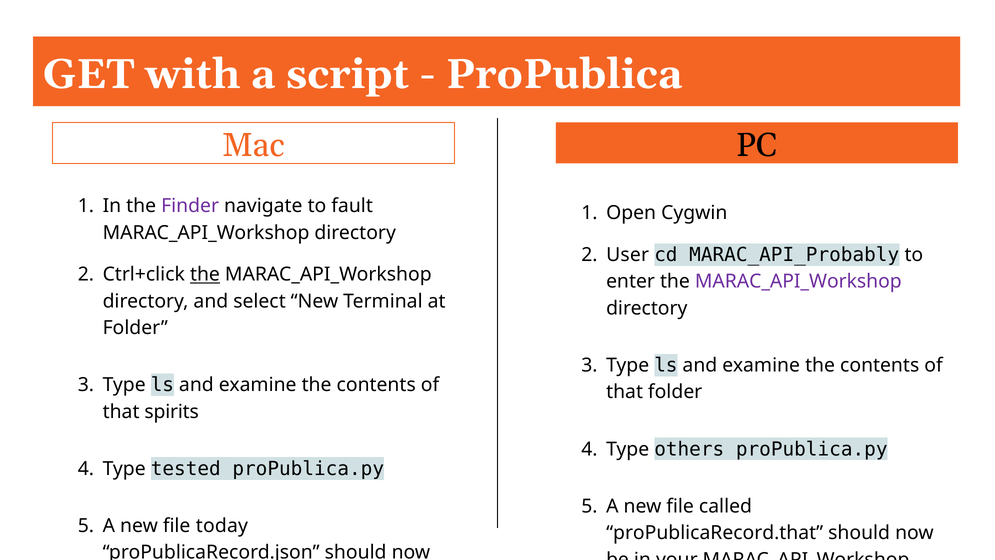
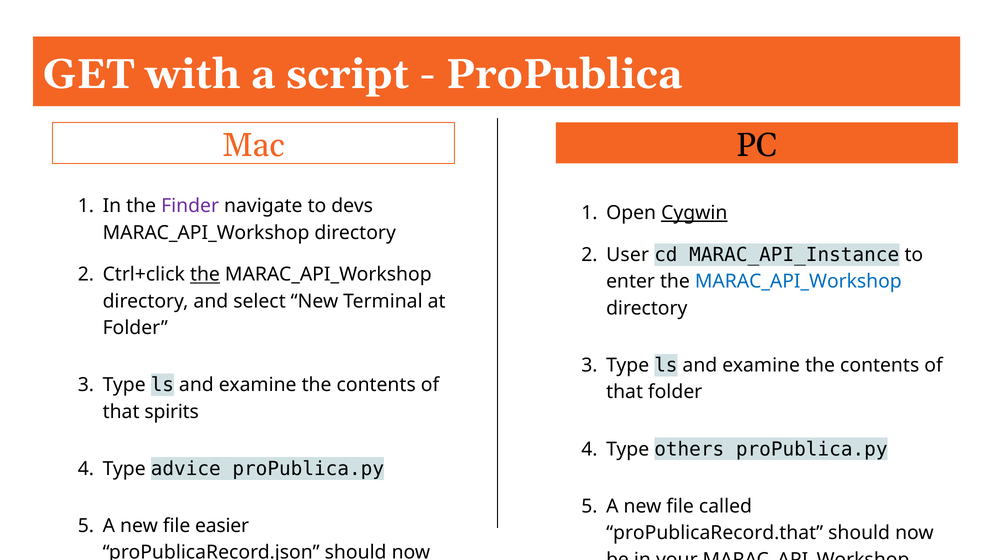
fault: fault -> devs
Cygwin underline: none -> present
MARAC_API_Probably: MARAC_API_Probably -> MARAC_API_Instance
MARAC_API_Workshop at (798, 281) colour: purple -> blue
tested: tested -> advice
today: today -> easier
